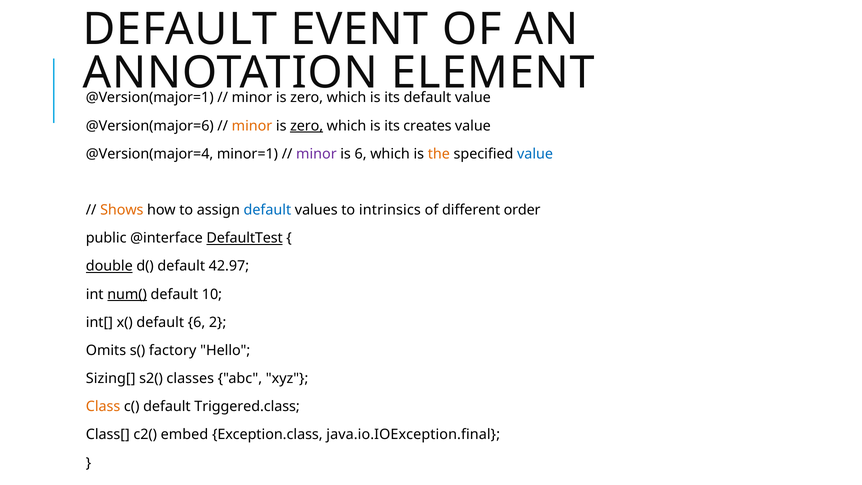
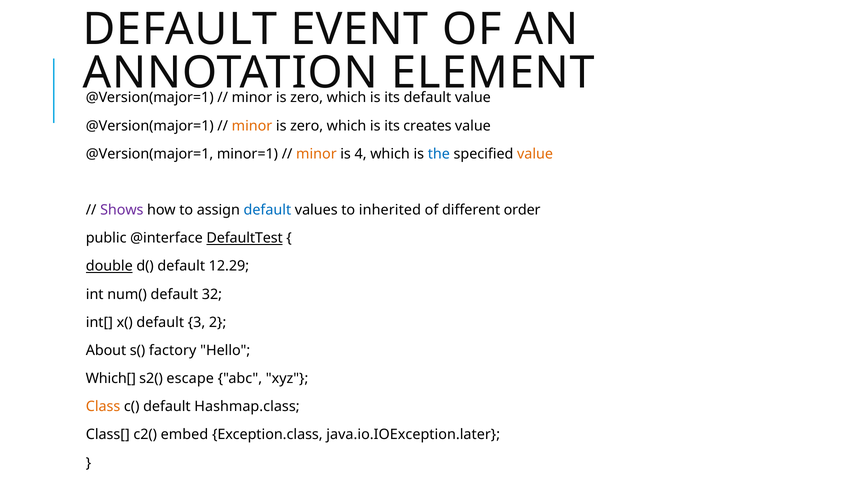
@Version(major=6 at (150, 126): @Version(major=6 -> @Version(major=1
zero at (307, 126) underline: present -> none
@Version(major=4 at (150, 154): @Version(major=4 -> @Version(major=1
minor at (316, 154) colour: purple -> orange
is 6: 6 -> 4
the colour: orange -> blue
value at (535, 154) colour: blue -> orange
Shows colour: orange -> purple
intrinsics: intrinsics -> inherited
42.97: 42.97 -> 12.29
num( underline: present -> none
10: 10 -> 32
default 6: 6 -> 3
Omits: Omits -> About
Sizing[: Sizing[ -> Which[
classes: classes -> escape
Triggered.class: Triggered.class -> Hashmap.class
java.io.IOException.final: java.io.IOException.final -> java.io.IOException.later
